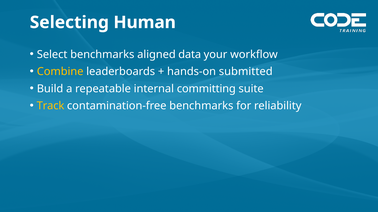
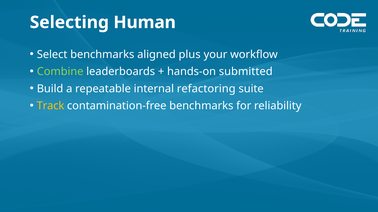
data: data -> plus
Combine colour: yellow -> light green
committing: committing -> refactoring
